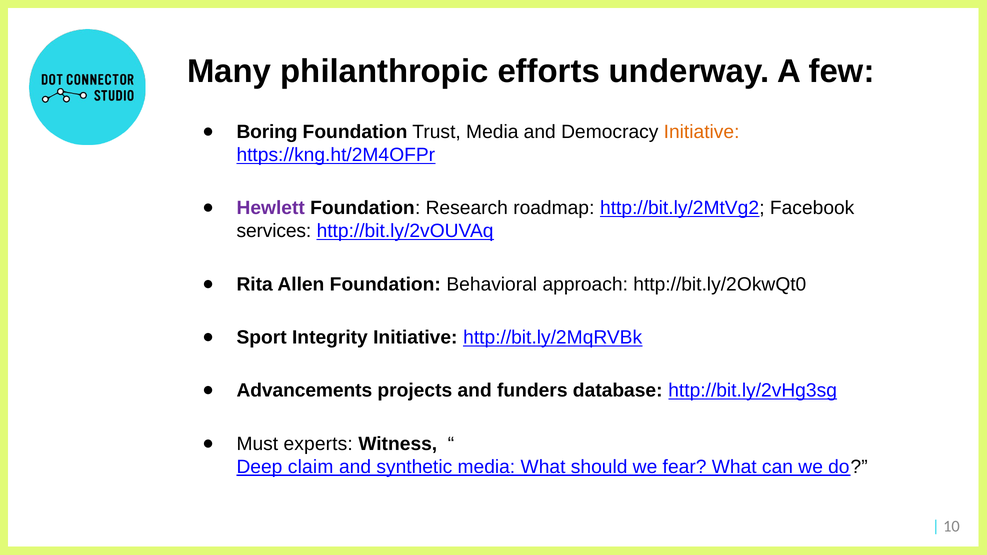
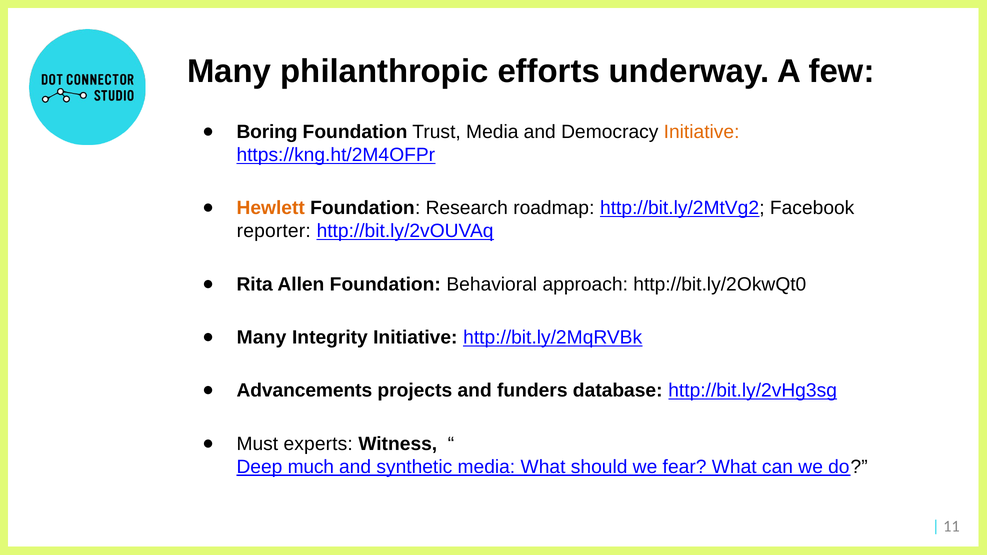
Hewlett colour: purple -> orange
services: services -> reporter
Sport at (262, 337): Sport -> Many
claim: claim -> much
10: 10 -> 11
